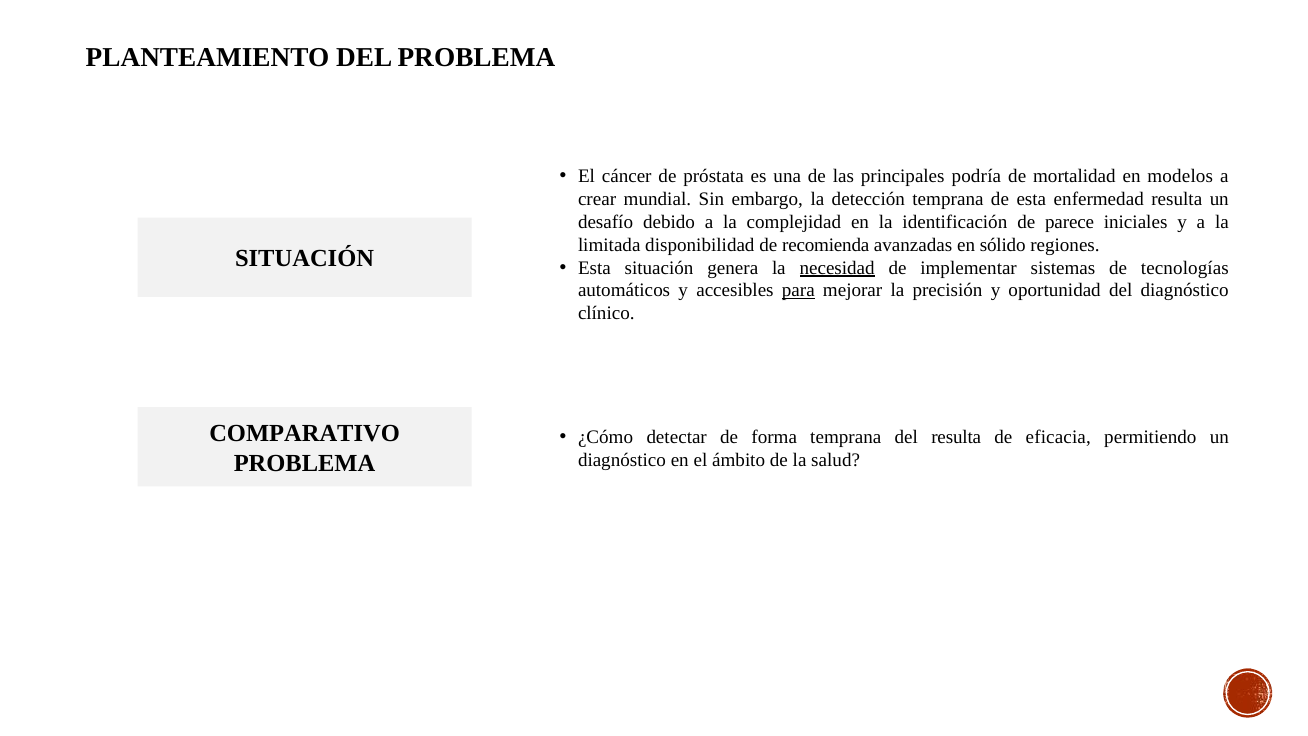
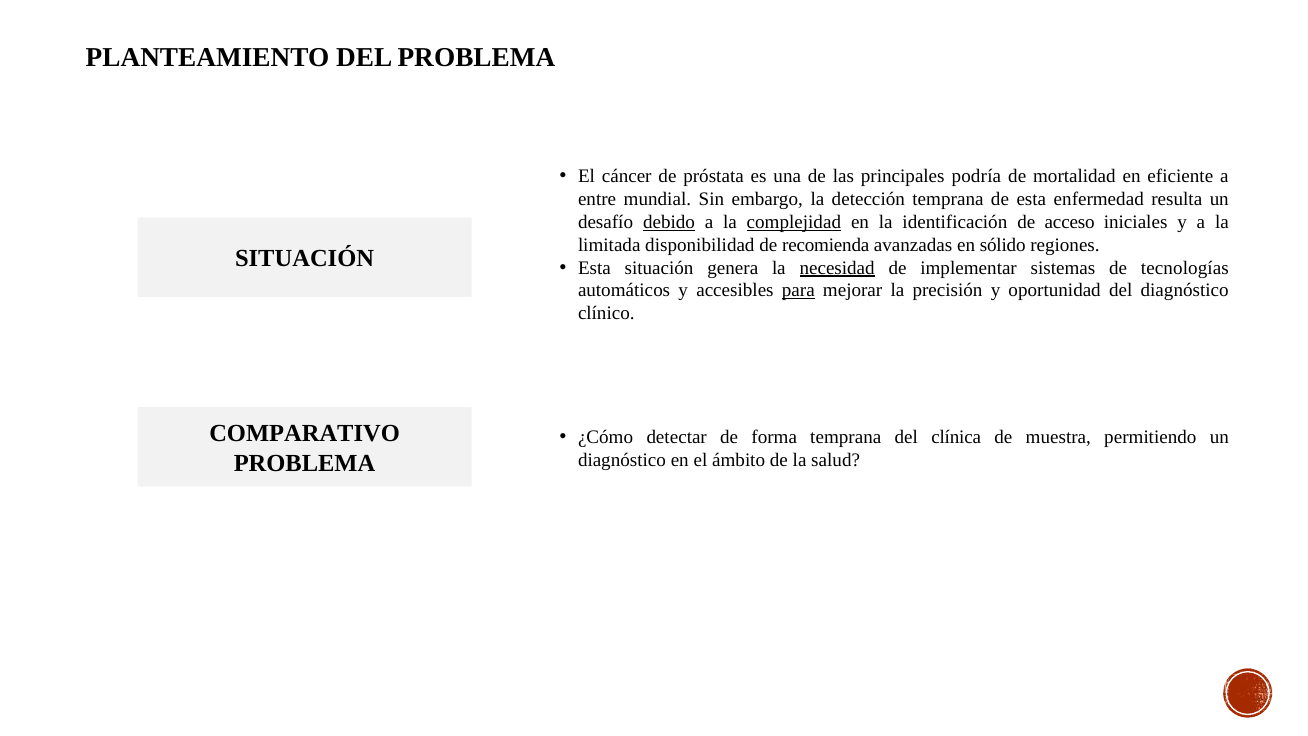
modelos: modelos -> eficiente
crear: crear -> entre
debido underline: none -> present
complejidad underline: none -> present
parece: parece -> acceso
del resulta: resulta -> clínica
eficacia: eficacia -> muestra
